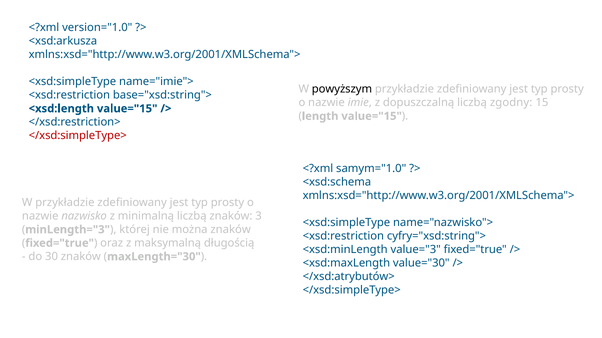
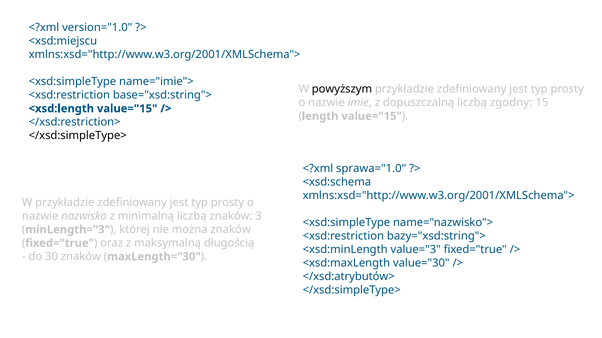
<xsd:arkusza: <xsd:arkusza -> <xsd:miejscu
</xsd:simpleType> at (78, 136) colour: red -> black
samym="1.0: samym="1.0 -> sprawa="1.0
cyfry="xsd:string">: cyfry="xsd:string"> -> bazy="xsd:string">
